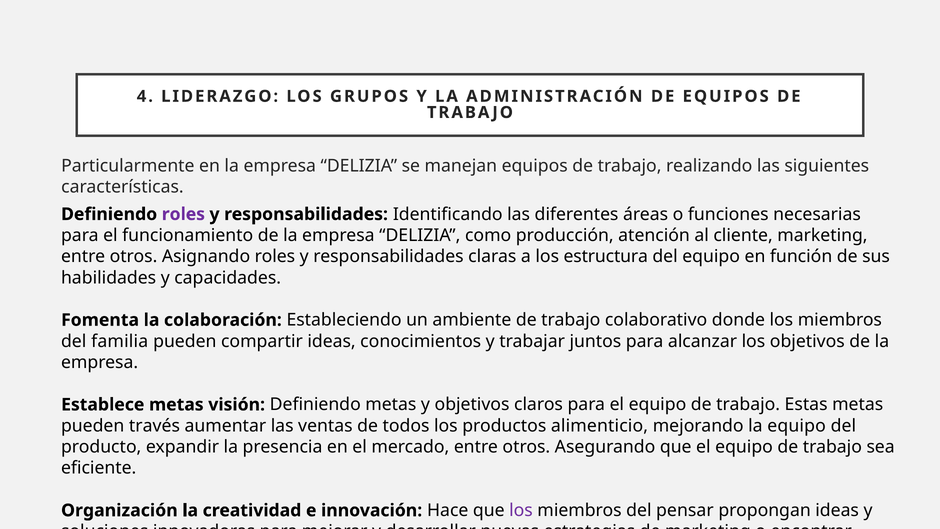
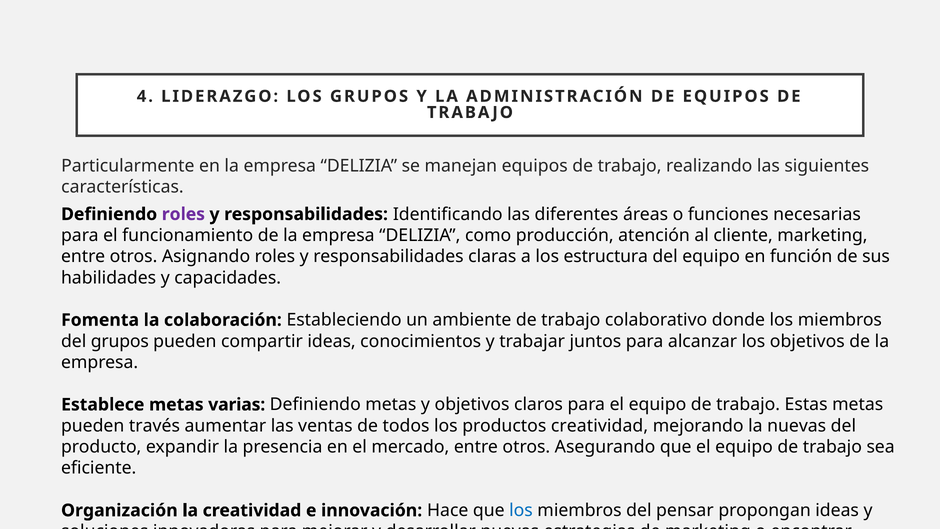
del familia: familia -> grupos
visión: visión -> varias
productos alimenticio: alimenticio -> creatividad
la equipo: equipo -> nuevas
los at (521, 510) colour: purple -> blue
